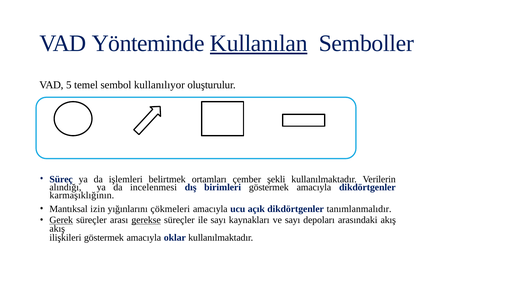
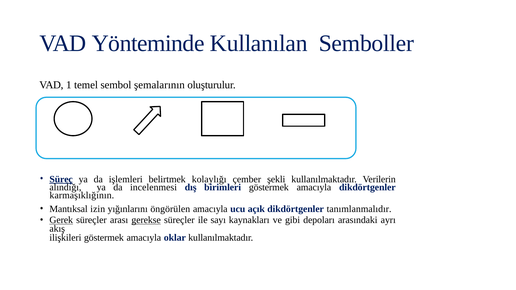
Kullanılan underline: present -> none
5: 5 -> 1
kullanılıyor: kullanılıyor -> şemalarının
Süreç underline: none -> present
ortamları: ortamları -> kolaylığı
çökmeleri: çökmeleri -> öngörülen
ve sayı: sayı -> gibi
arasındaki akış: akış -> ayrı
